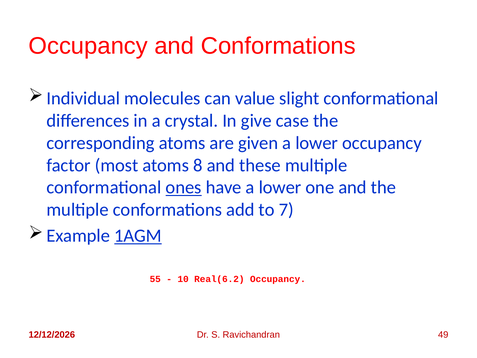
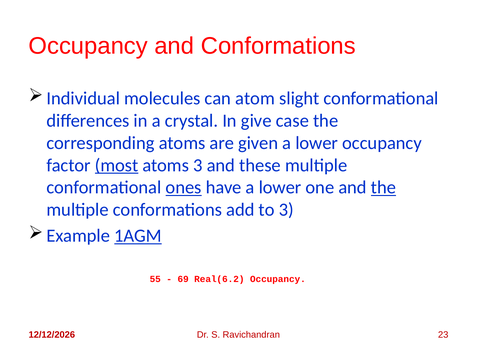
value: value -> atom
most underline: none -> present
atoms 8: 8 -> 3
the at (383, 187) underline: none -> present
to 7: 7 -> 3
10: 10 -> 69
49: 49 -> 23
